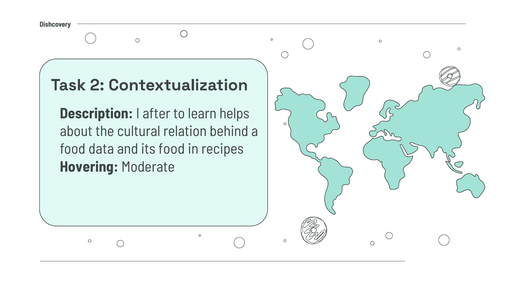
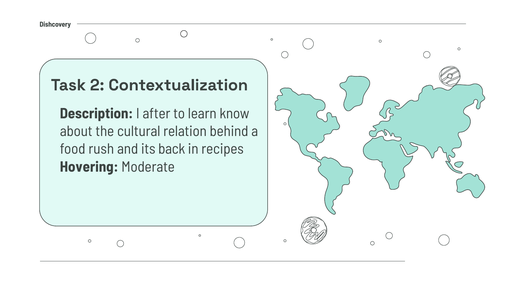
helps: helps -> know
data: data -> rush
its food: food -> back
